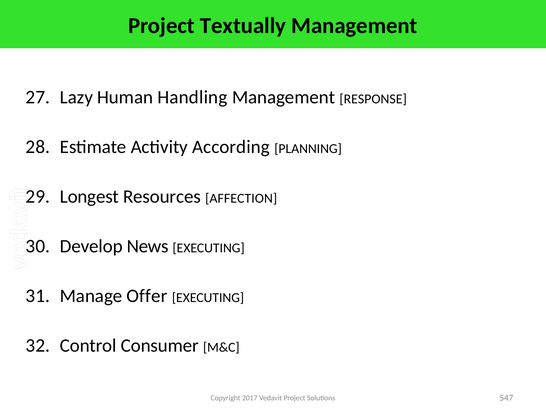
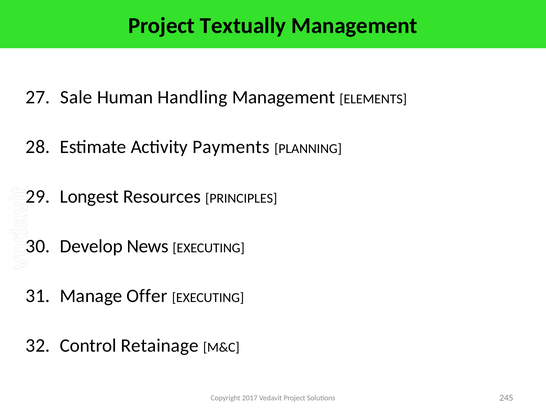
Lazy: Lazy -> Sale
RESPONSE: RESPONSE -> ELEMENTS
According: According -> Payments
AFFECTION: AFFECTION -> PRINCIPLES
Consumer: Consumer -> Retainage
547: 547 -> 245
